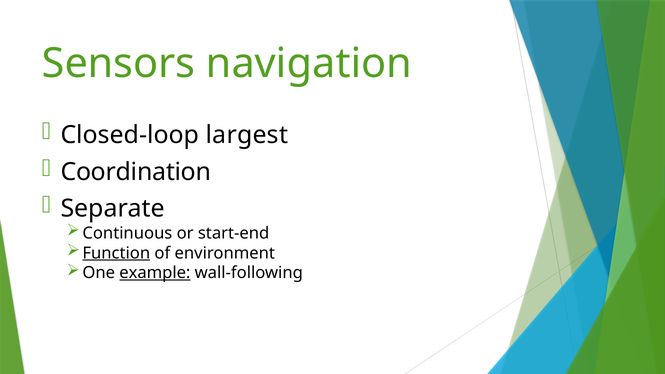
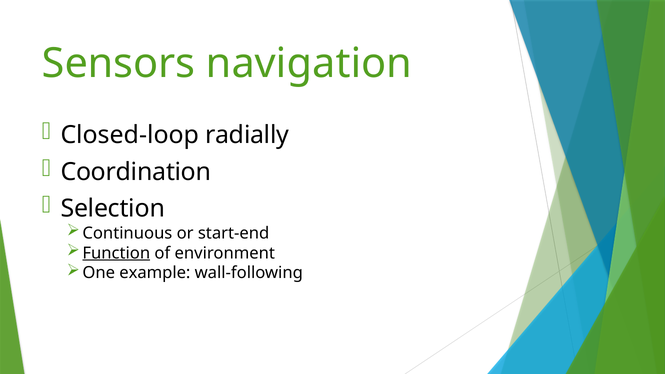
largest: largest -> radially
Separate: Separate -> Selection
example underline: present -> none
